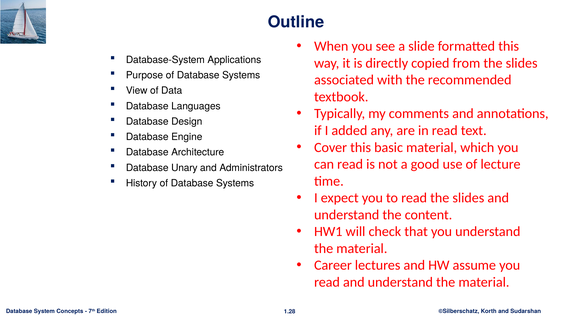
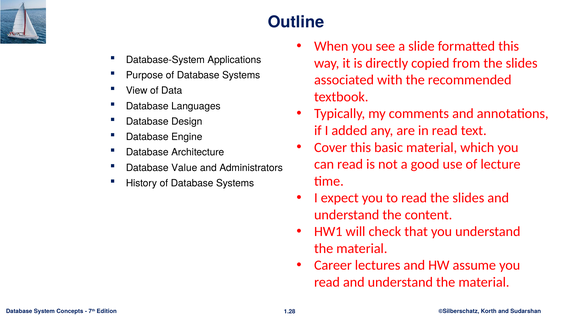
Unary: Unary -> Value
